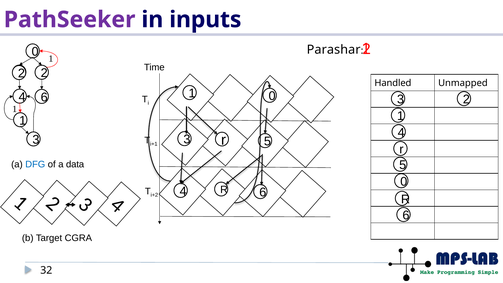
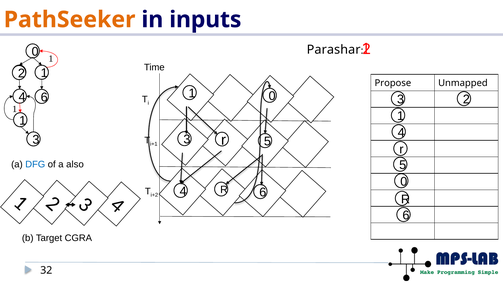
PathSeeker colour: purple -> orange
2 at (44, 73): 2 -> 1
Handled: Handled -> Propose
data: data -> also
